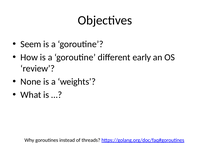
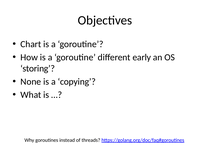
Seem: Seem -> Chart
review: review -> storing
weights: weights -> copying
